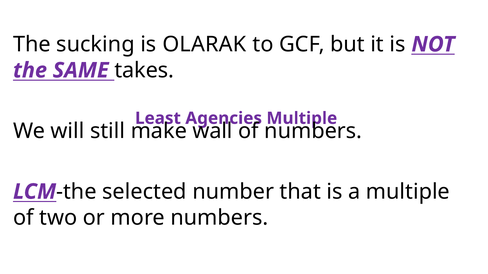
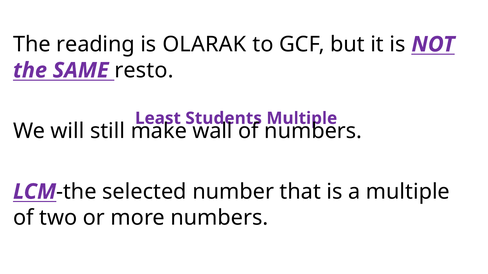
sucking: sucking -> reading
takes: takes -> resto
Agencies: Agencies -> Students
